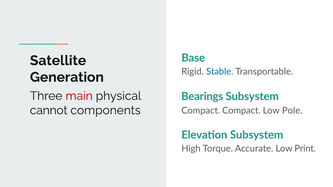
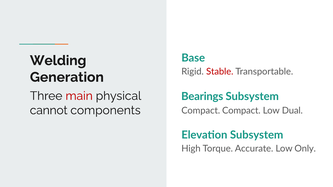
Satellite: Satellite -> Welding
Stable colour: blue -> red
Pole: Pole -> Dual
Print: Print -> Only
